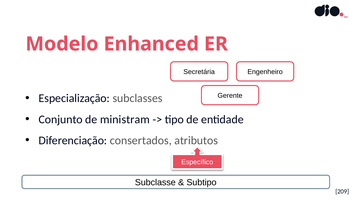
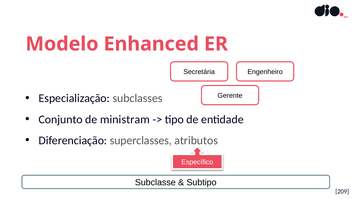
consertados: consertados -> superclasses
